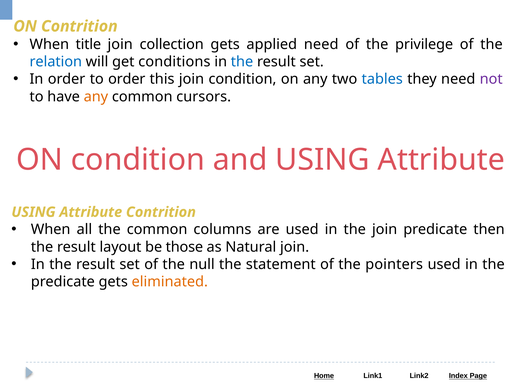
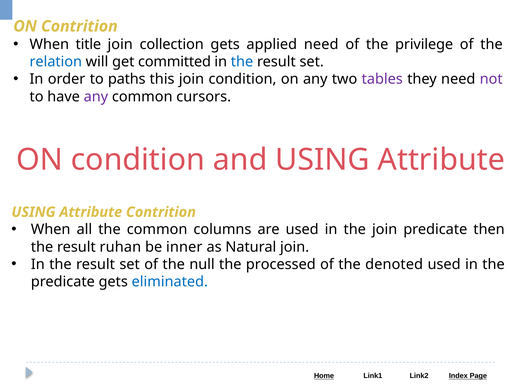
conditions: conditions -> committed
to order: order -> paths
tables colour: blue -> purple
any at (96, 97) colour: orange -> purple
layout: layout -> ruhan
those: those -> inner
statement: statement -> processed
pointers: pointers -> denoted
eliminated colour: orange -> blue
